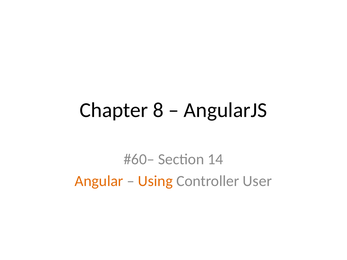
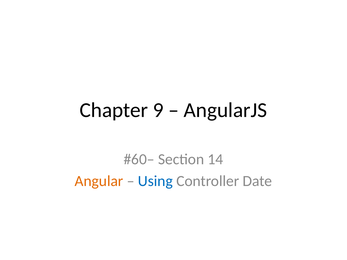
8: 8 -> 9
Using colour: orange -> blue
User: User -> Date
